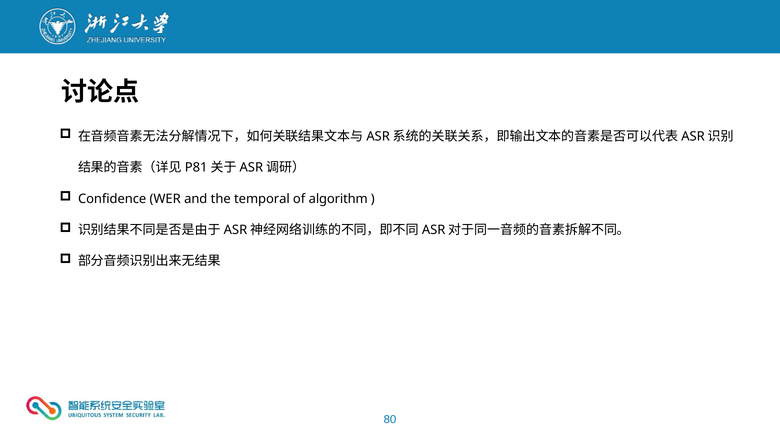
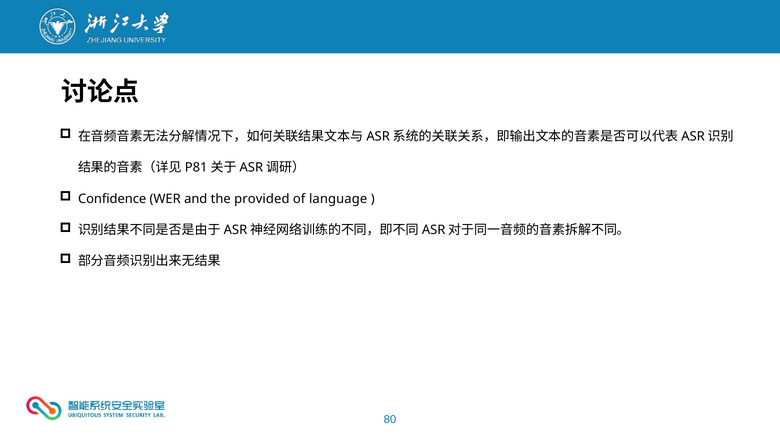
temporal: temporal -> provided
algorithm: algorithm -> language
